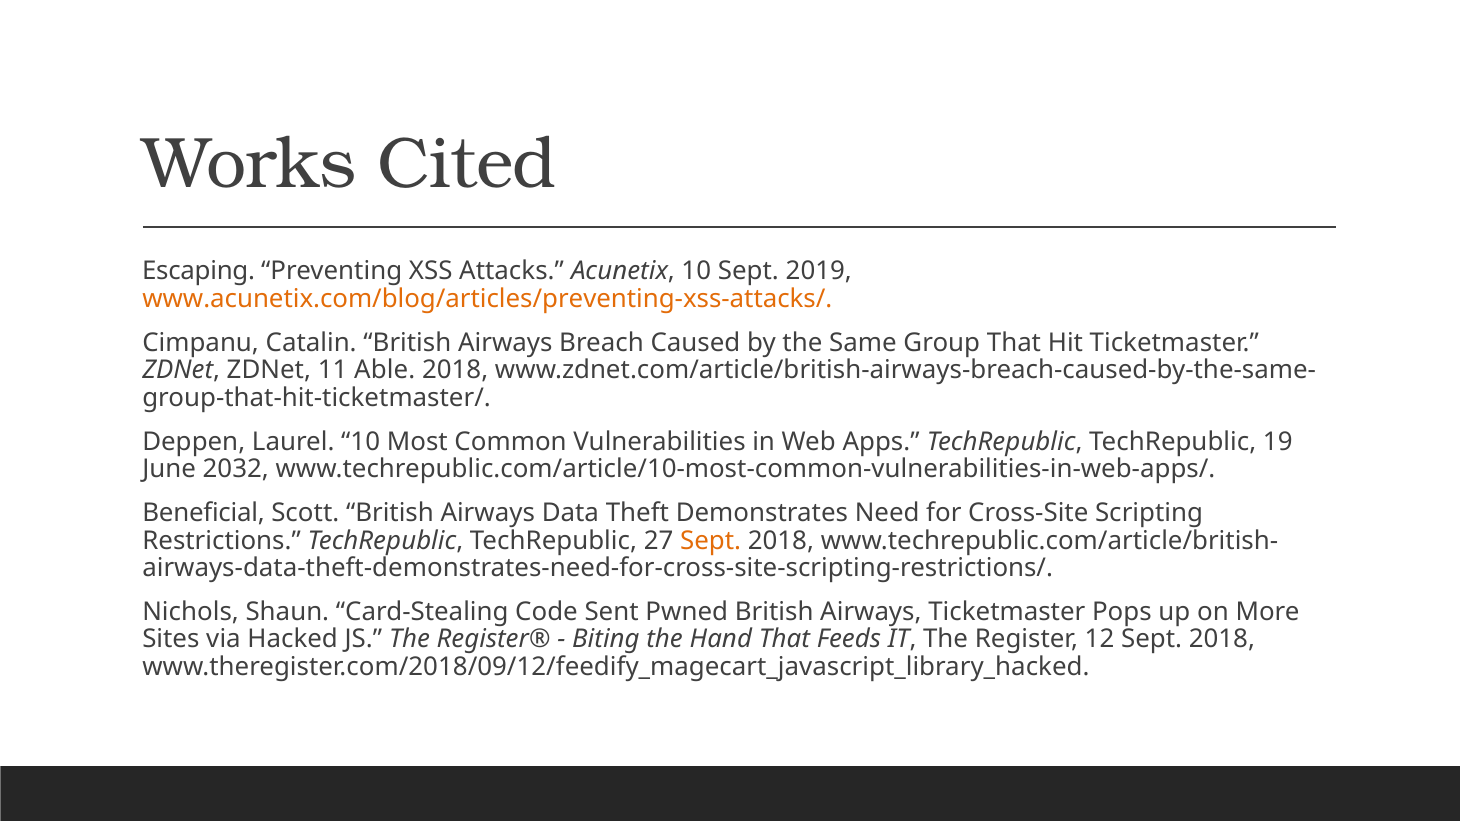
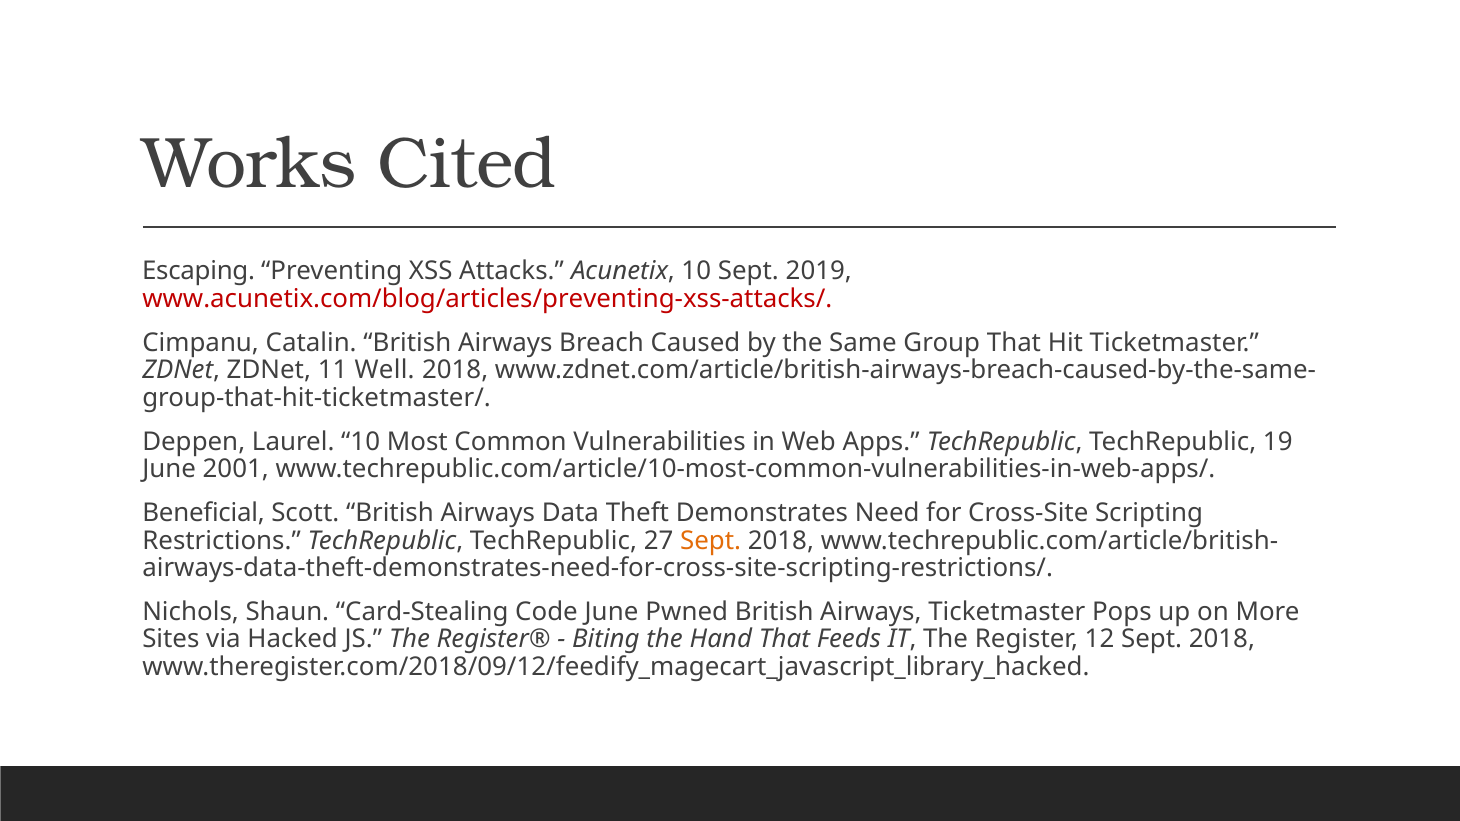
www.acunetix.com/blog/articles/preventing-xss-attacks/ colour: orange -> red
Able: Able -> Well
2032: 2032 -> 2001
Code Sent: Sent -> June
